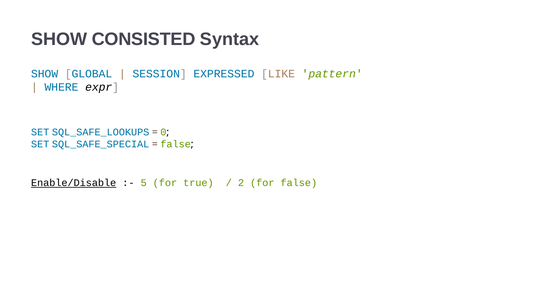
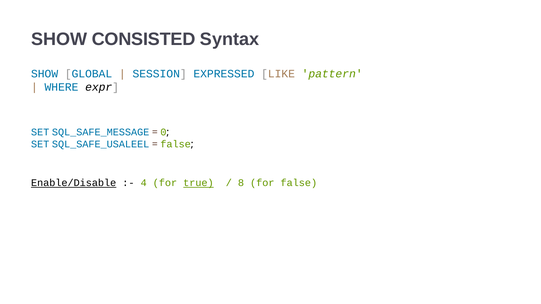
SQL_SAFE_LOOKUPS: SQL_SAFE_LOOKUPS -> SQL_SAFE_MESSAGE
SQL_SAFE_SPECIAL: SQL_SAFE_SPECIAL -> SQL_SAFE_USALEEL
5: 5 -> 4
true underline: none -> present
2: 2 -> 8
